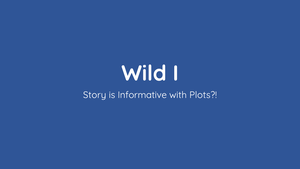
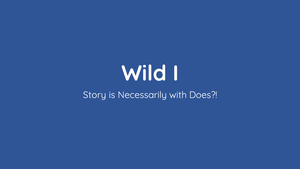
Informative: Informative -> Necessarily
Plots: Plots -> Does
